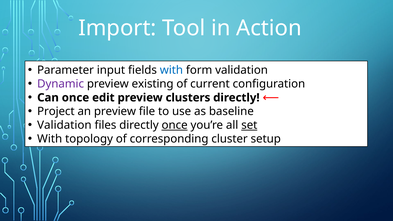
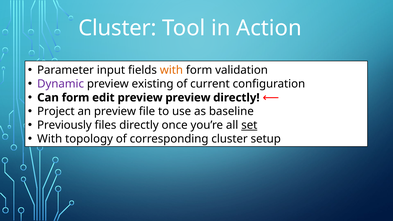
Import at (117, 28): Import -> Cluster
with at (171, 70) colour: blue -> orange
Can once: once -> form
preview clusters: clusters -> preview
Validation at (64, 125): Validation -> Previously
once at (175, 125) underline: present -> none
